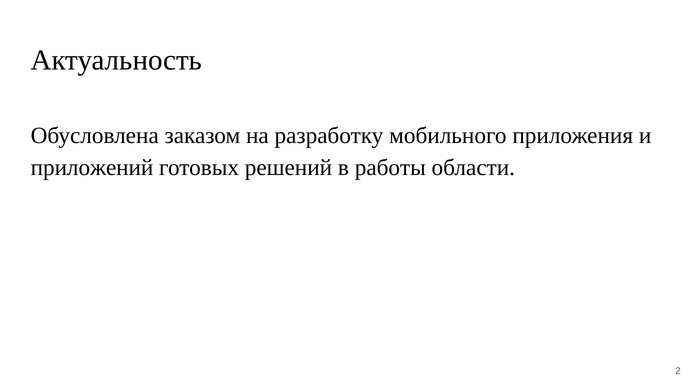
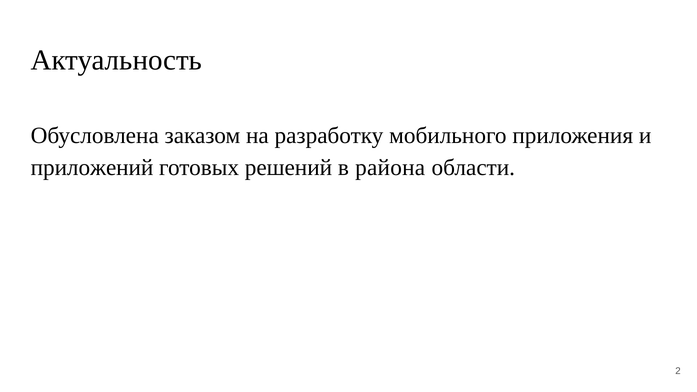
работы: работы -> района
